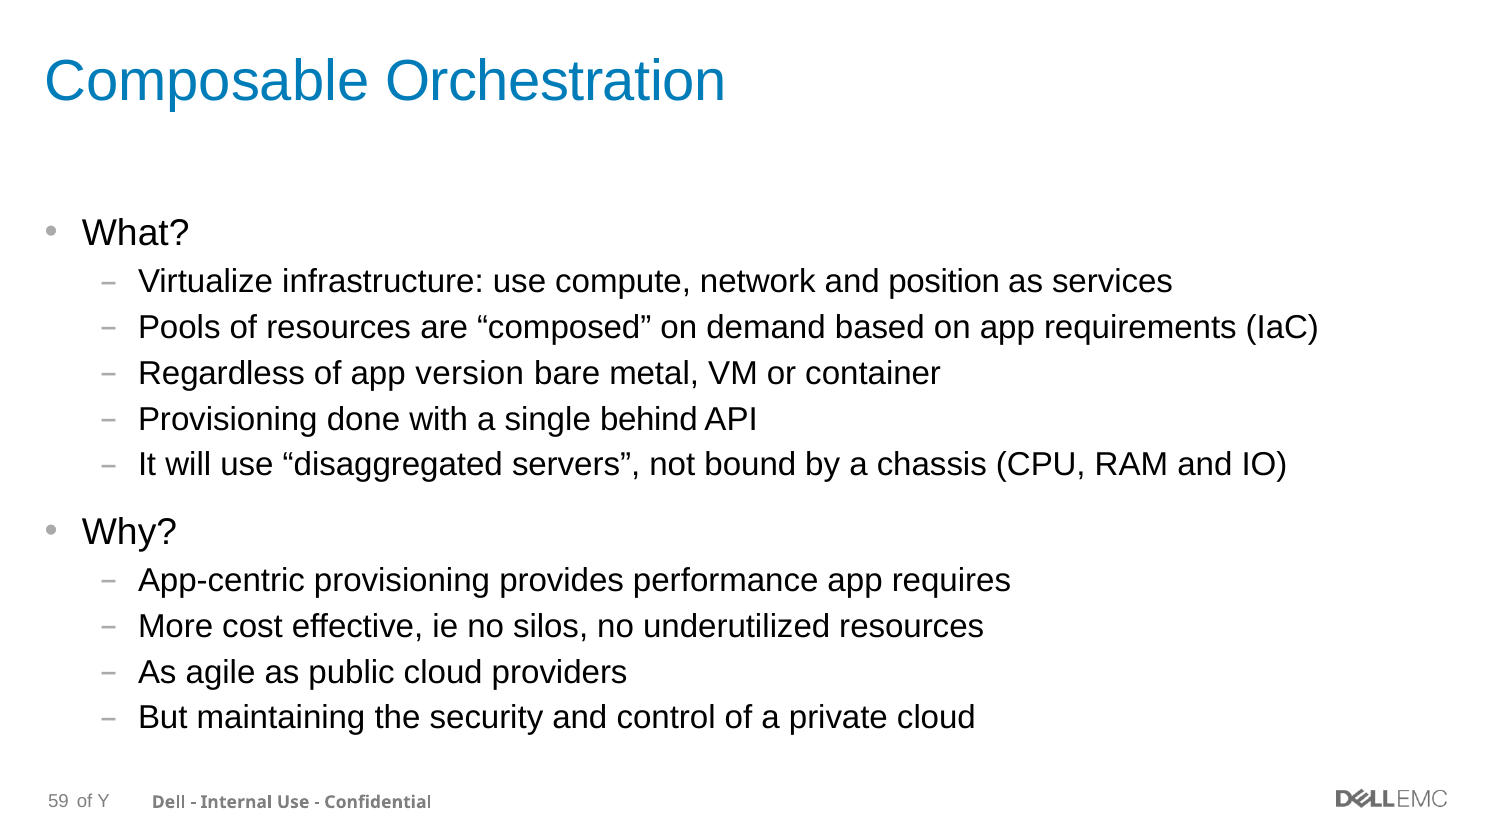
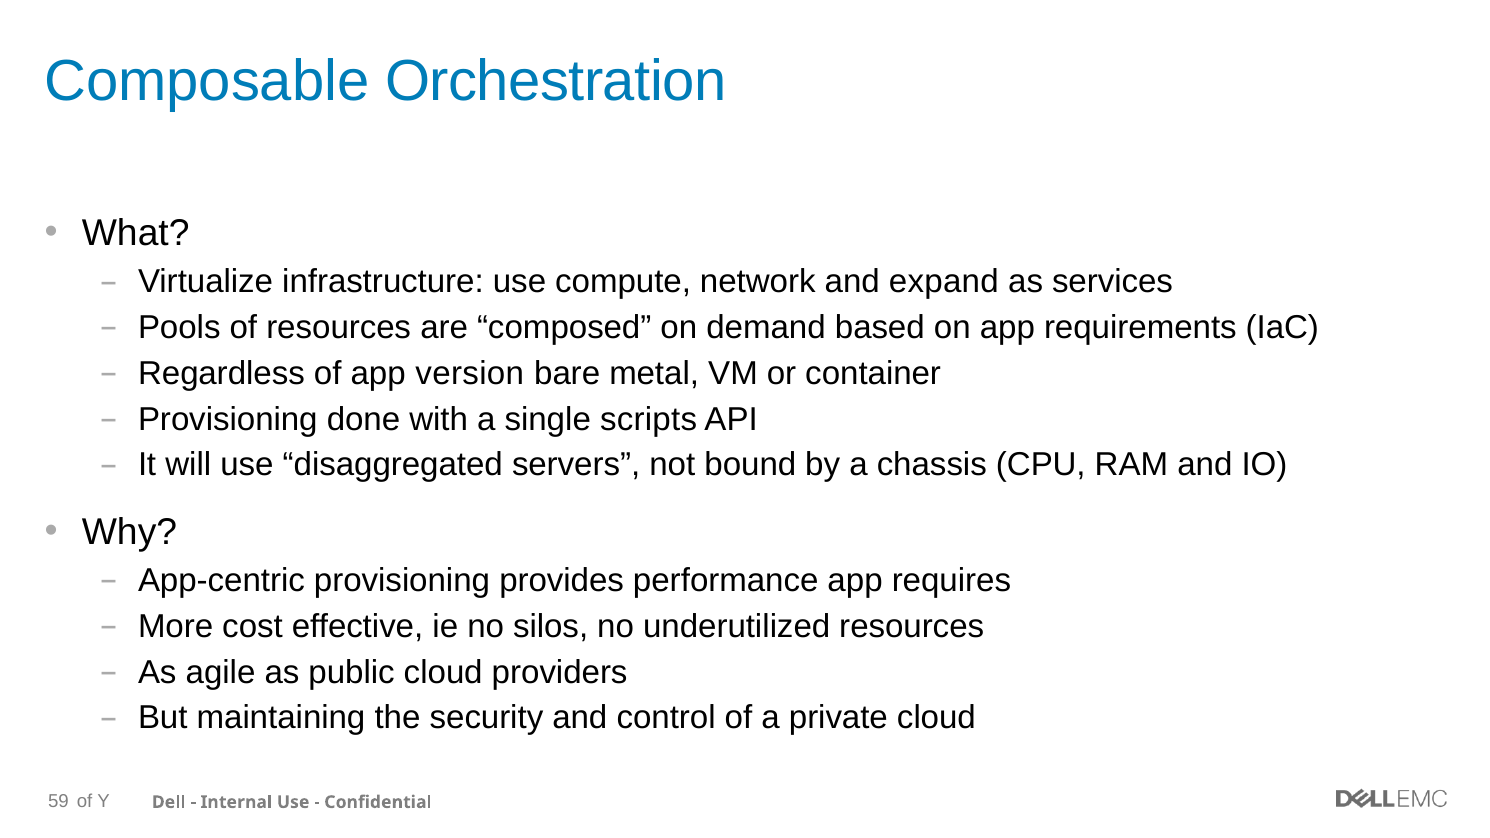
position: position -> expand
behind: behind -> scripts
